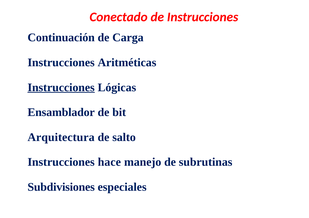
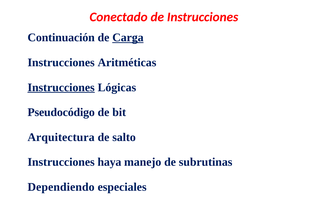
Carga underline: none -> present
Ensamblador: Ensamblador -> Pseudocódigo
hace: hace -> haya
Subdivisiones: Subdivisiones -> Dependiendo
